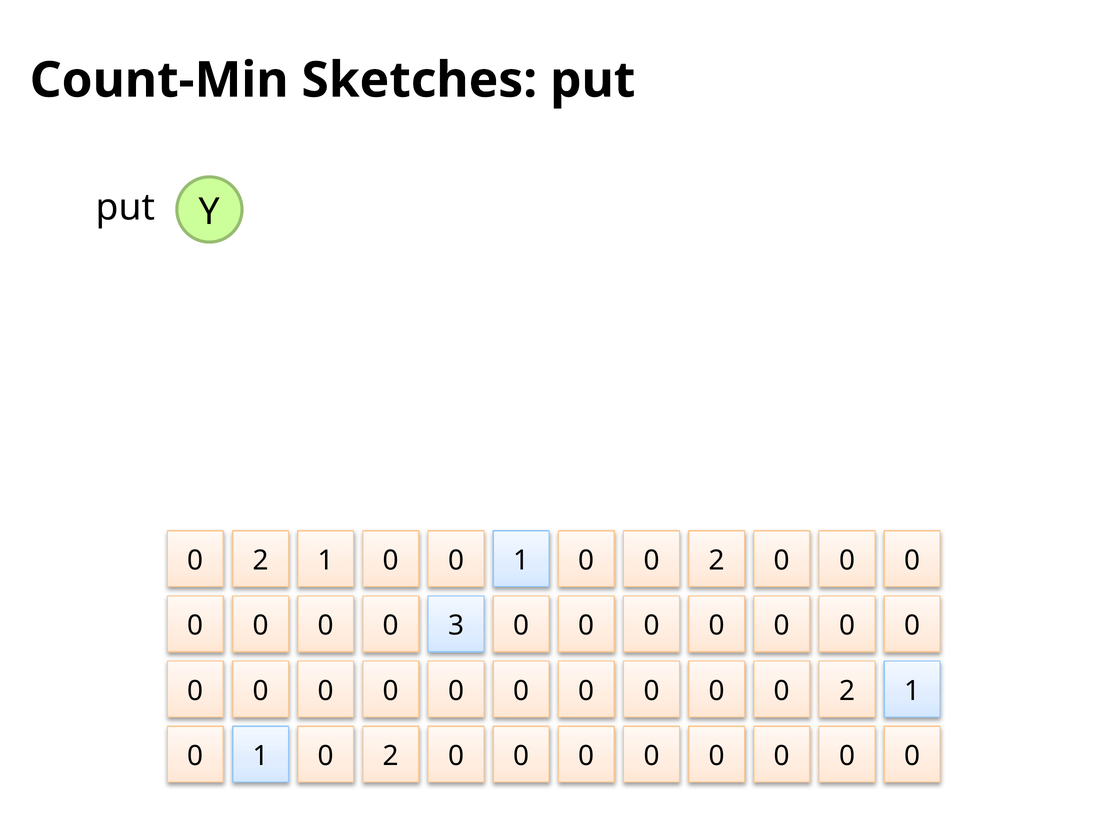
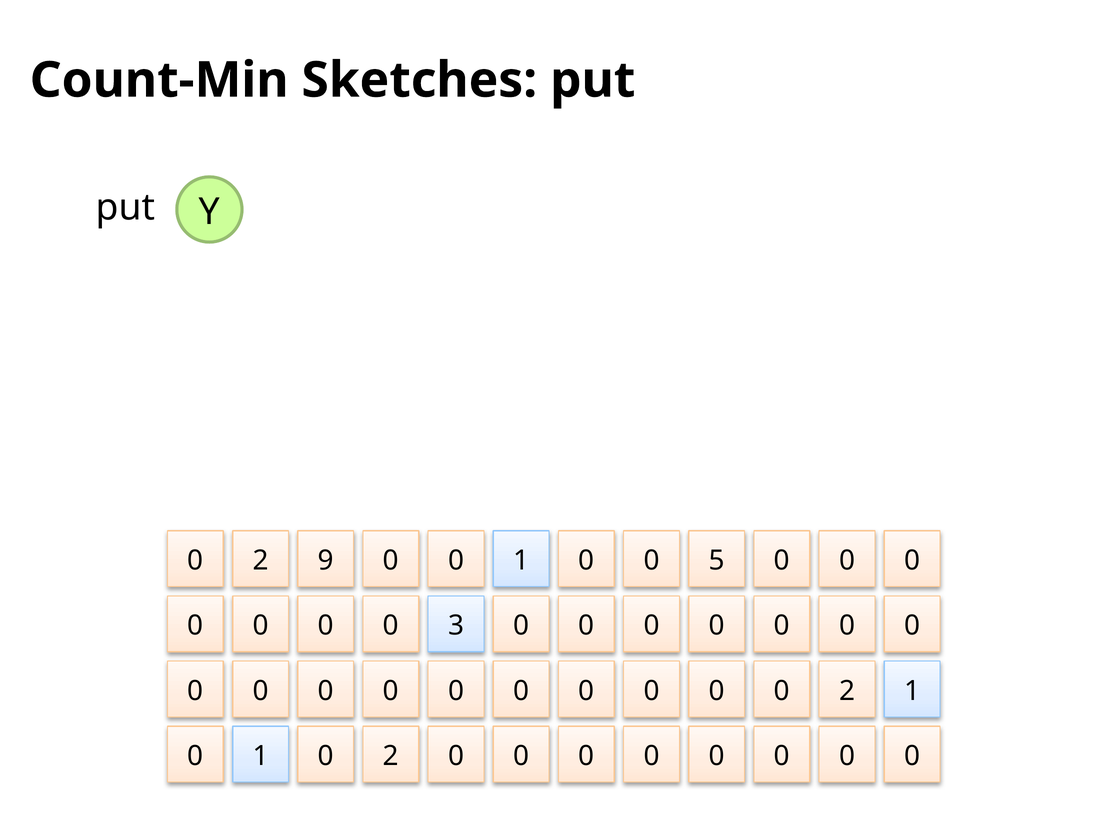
1 at (326, 560): 1 -> 9
1 0 0 2: 2 -> 5
